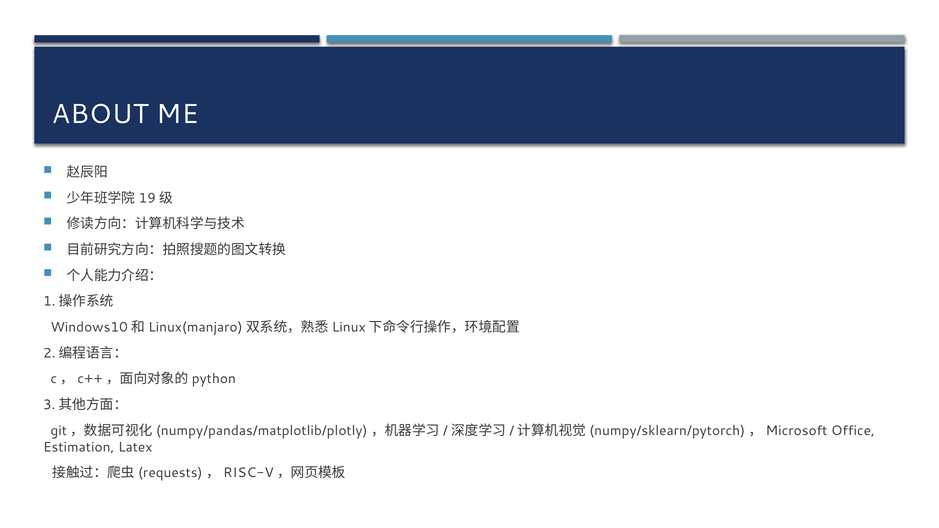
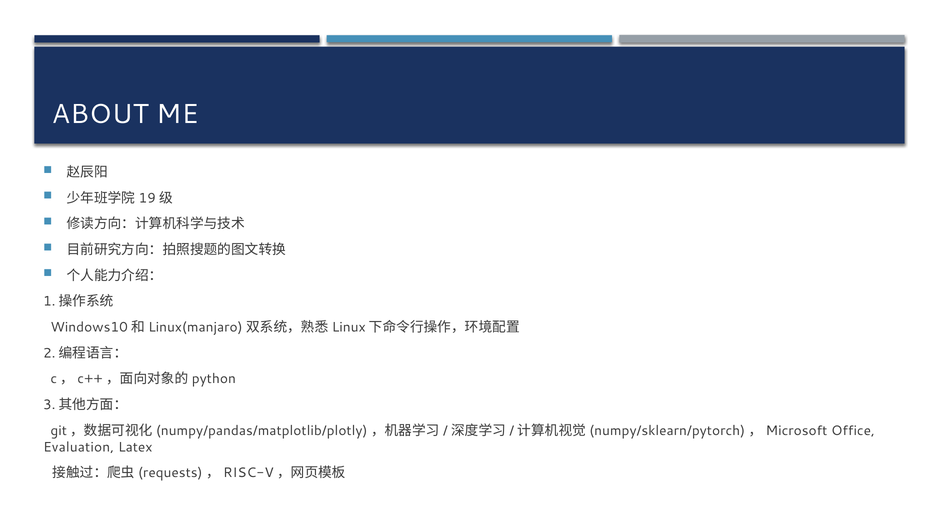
Estimation: Estimation -> Evaluation
